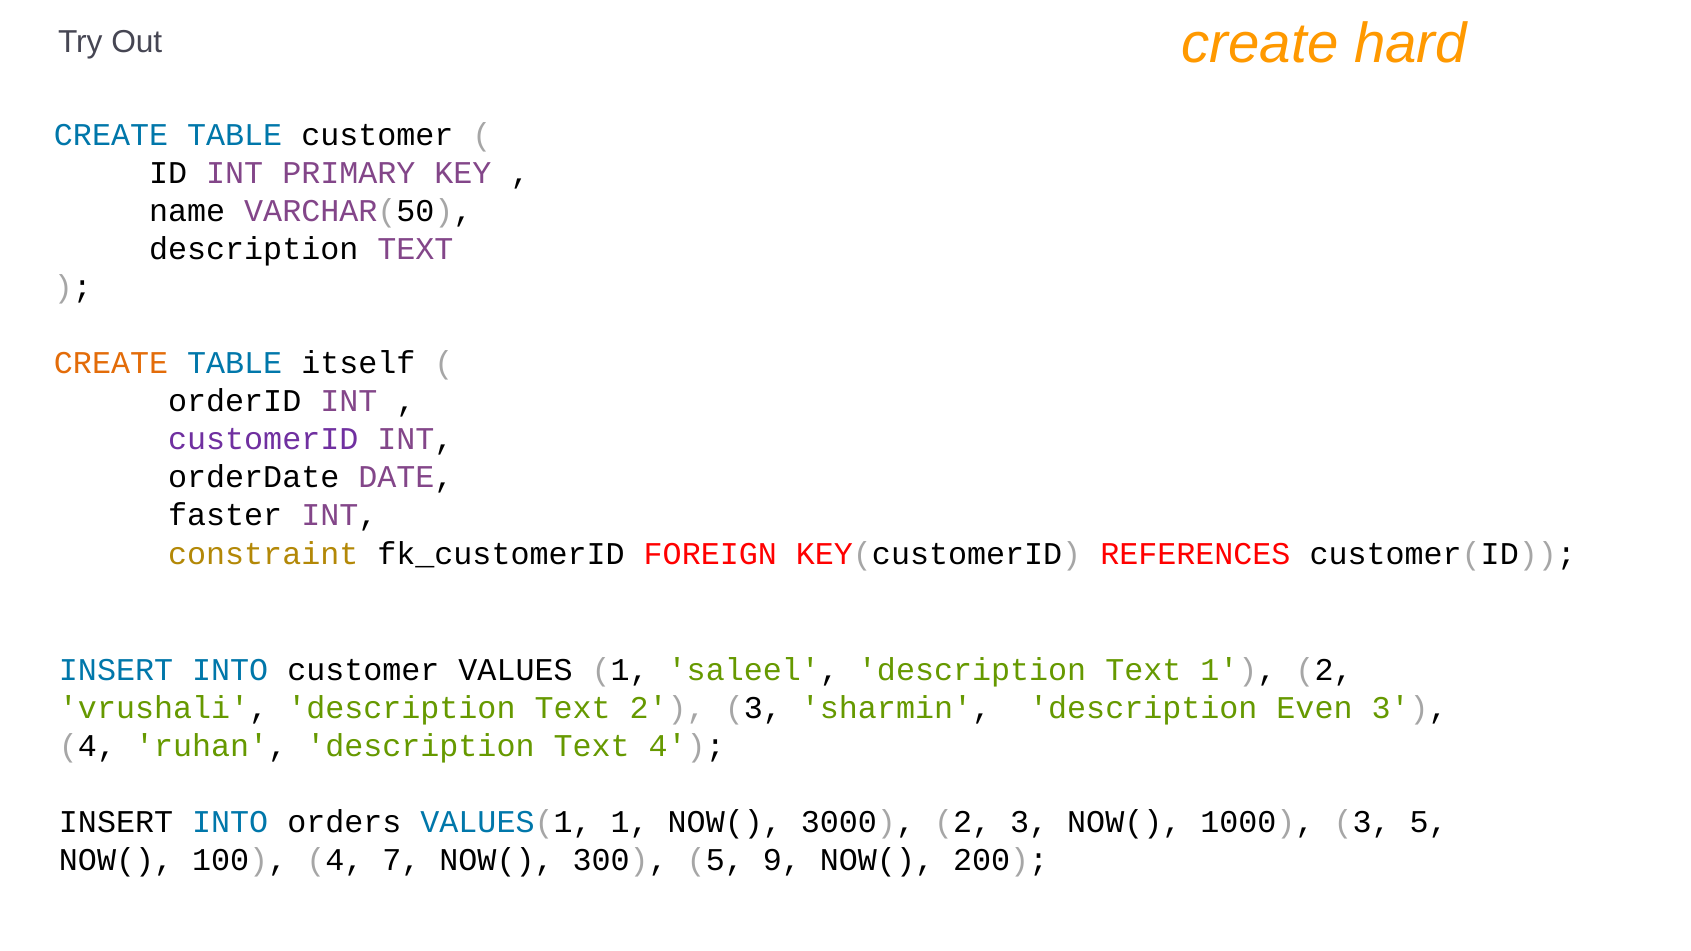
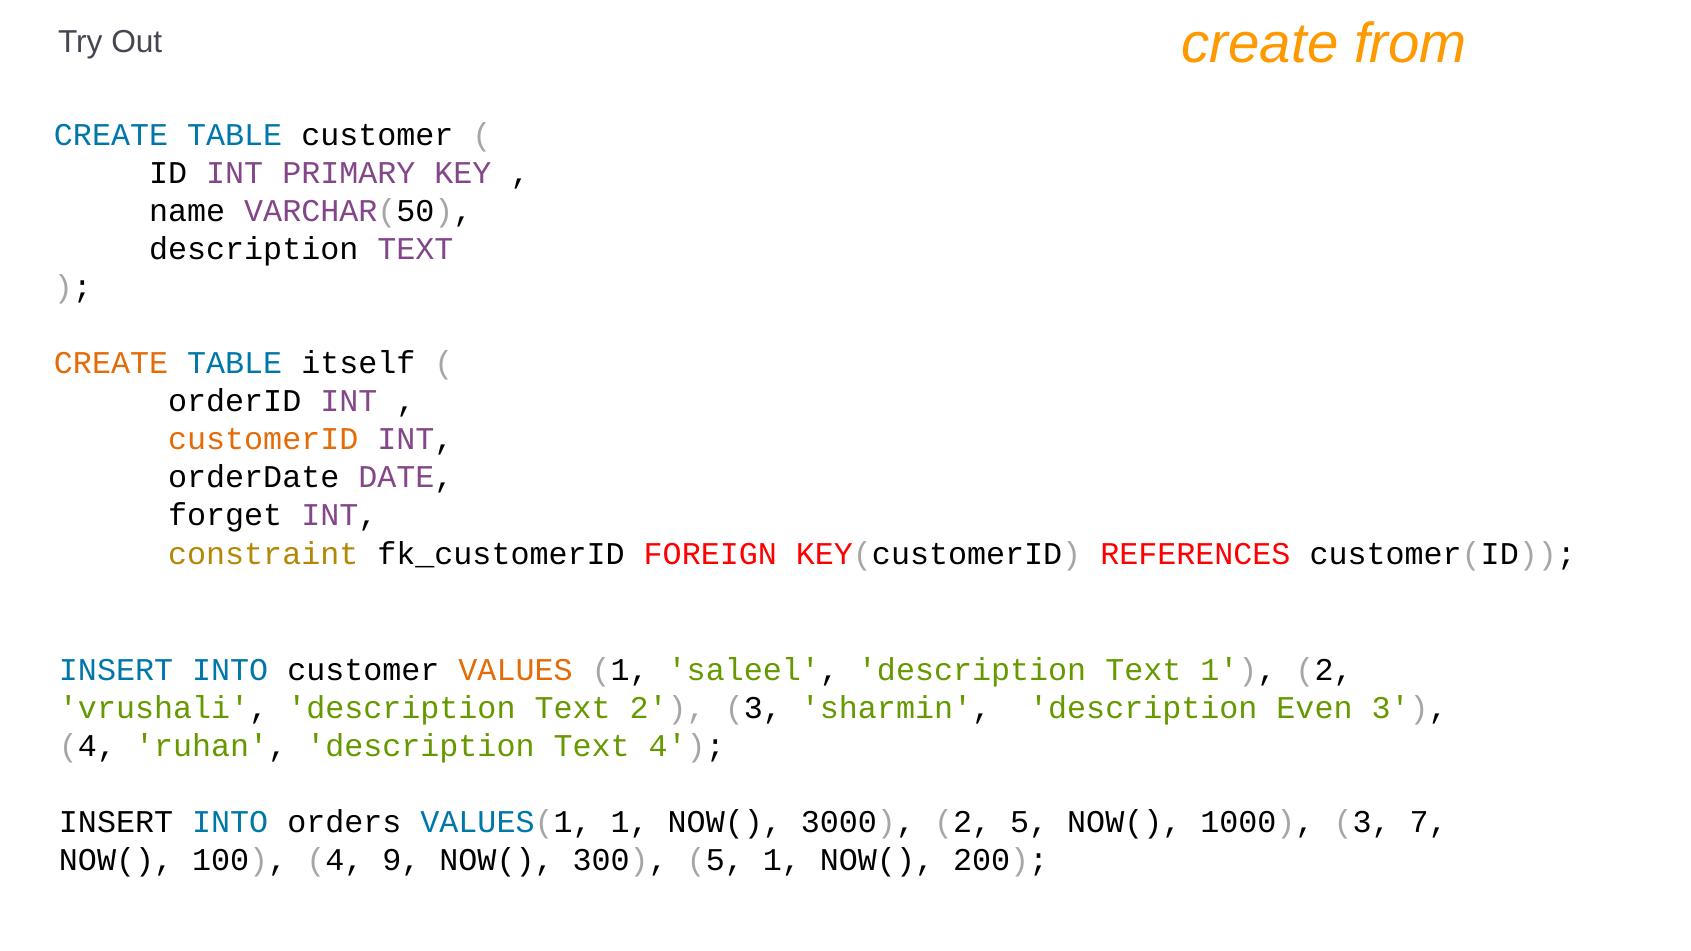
hard: hard -> from
customerID colour: purple -> orange
faster: faster -> forget
VALUES colour: black -> orange
3000 2 3: 3 -> 5
3 5: 5 -> 7
7: 7 -> 9
5 9: 9 -> 1
